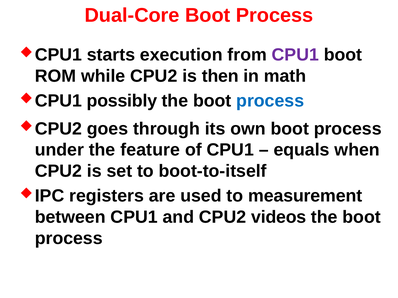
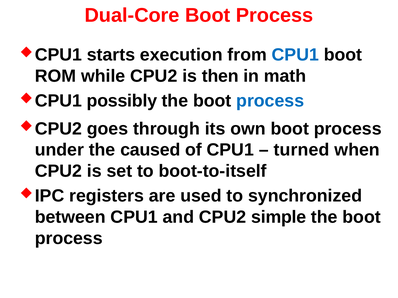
CPU1 at (295, 55) colour: purple -> blue
feature: feature -> caused
equals: equals -> turned
measurement: measurement -> synchronized
videos: videos -> simple
